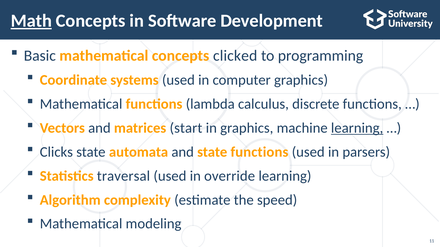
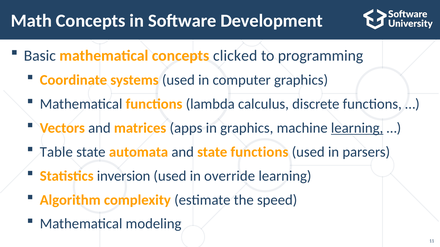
Math underline: present -> none
start: start -> apps
Clicks: Clicks -> Table
traversal: traversal -> inversion
